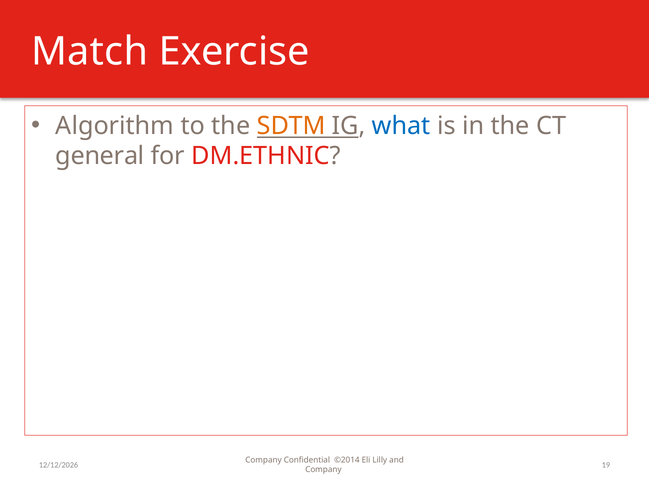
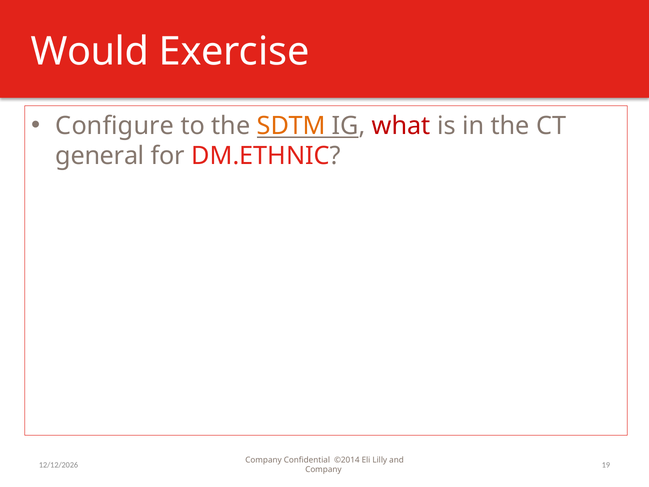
Match: Match -> Would
Algorithm: Algorithm -> Configure
what colour: blue -> red
